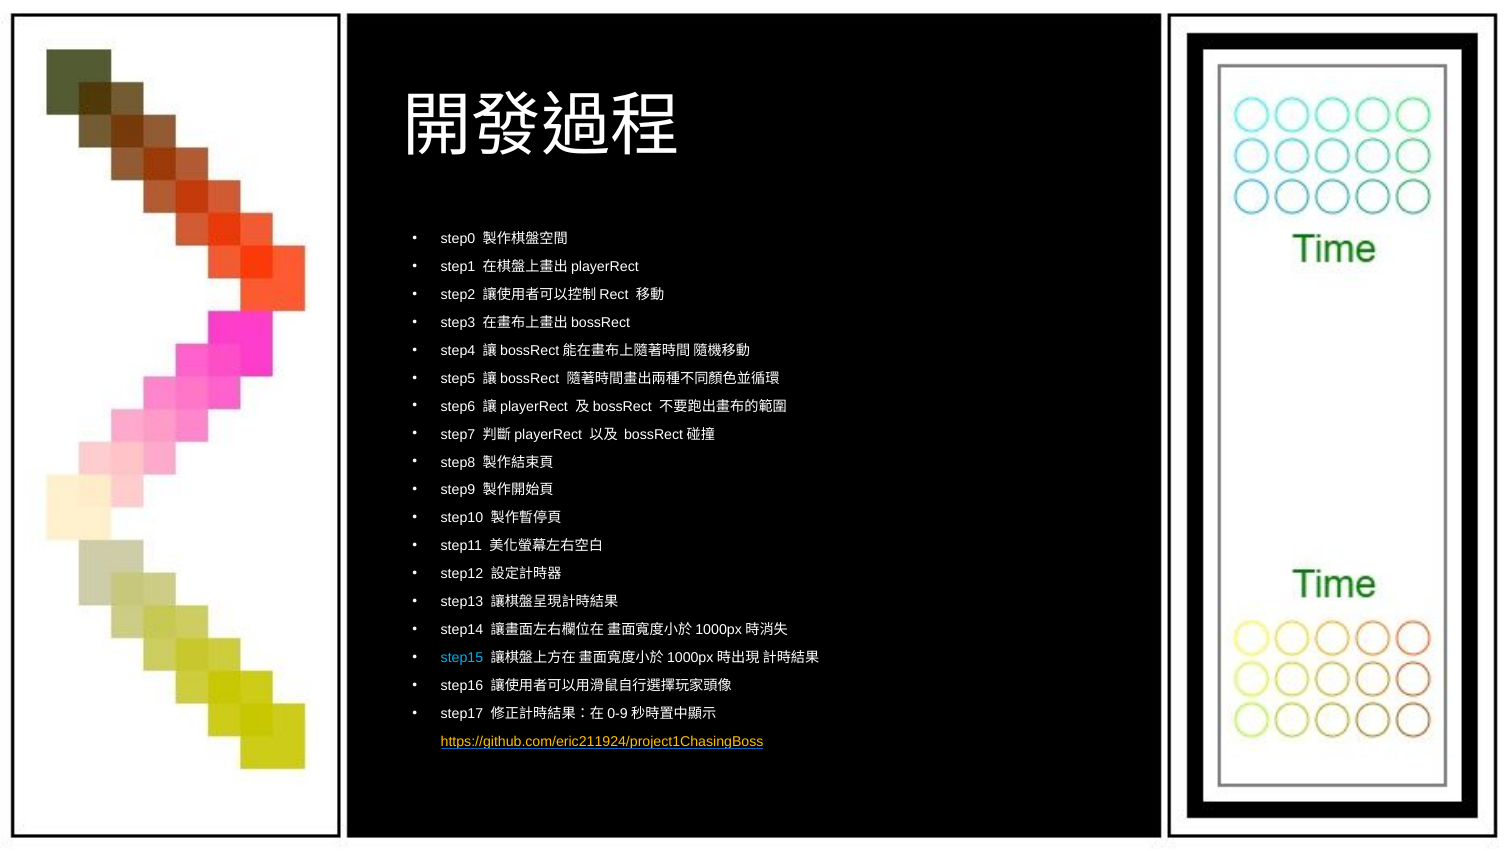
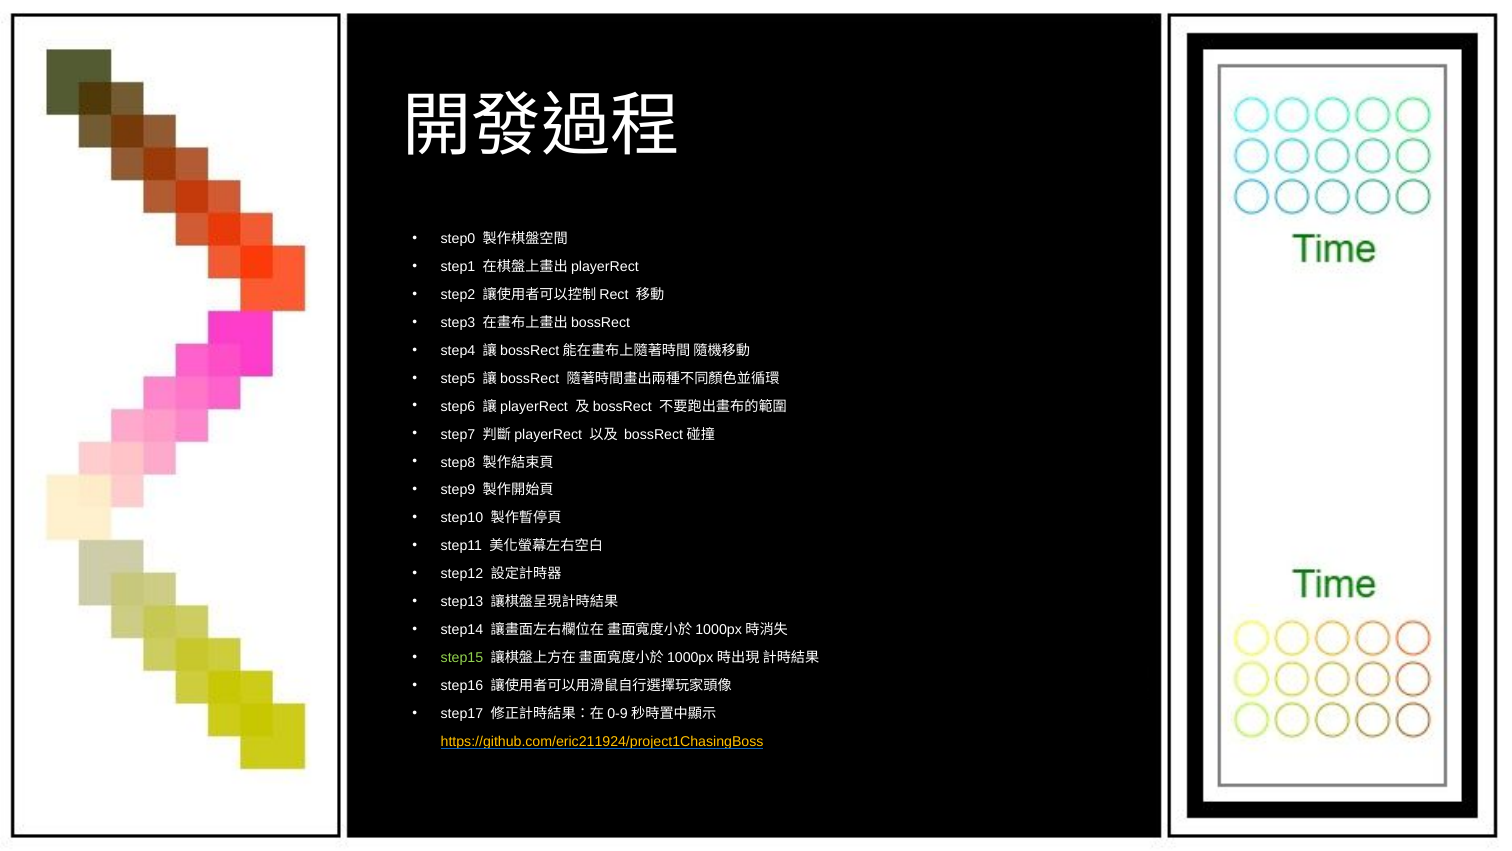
step15 colour: light blue -> light green
